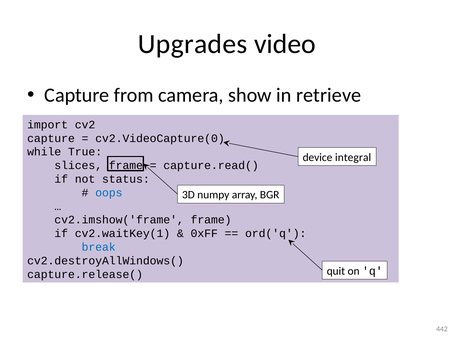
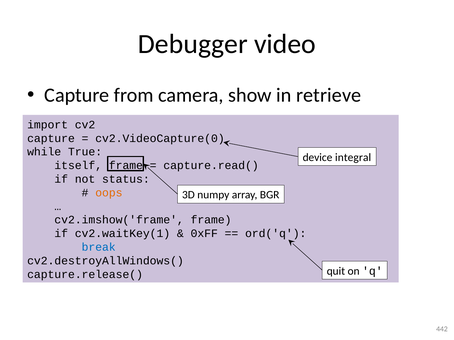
Upgrades: Upgrades -> Debugger
slices: slices -> itself
oops colour: blue -> orange
